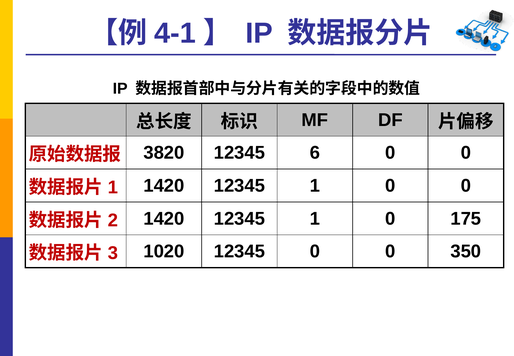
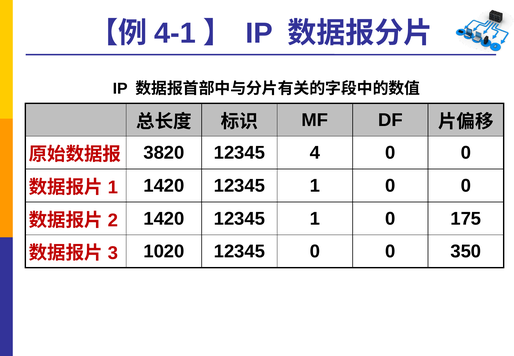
6: 6 -> 4
